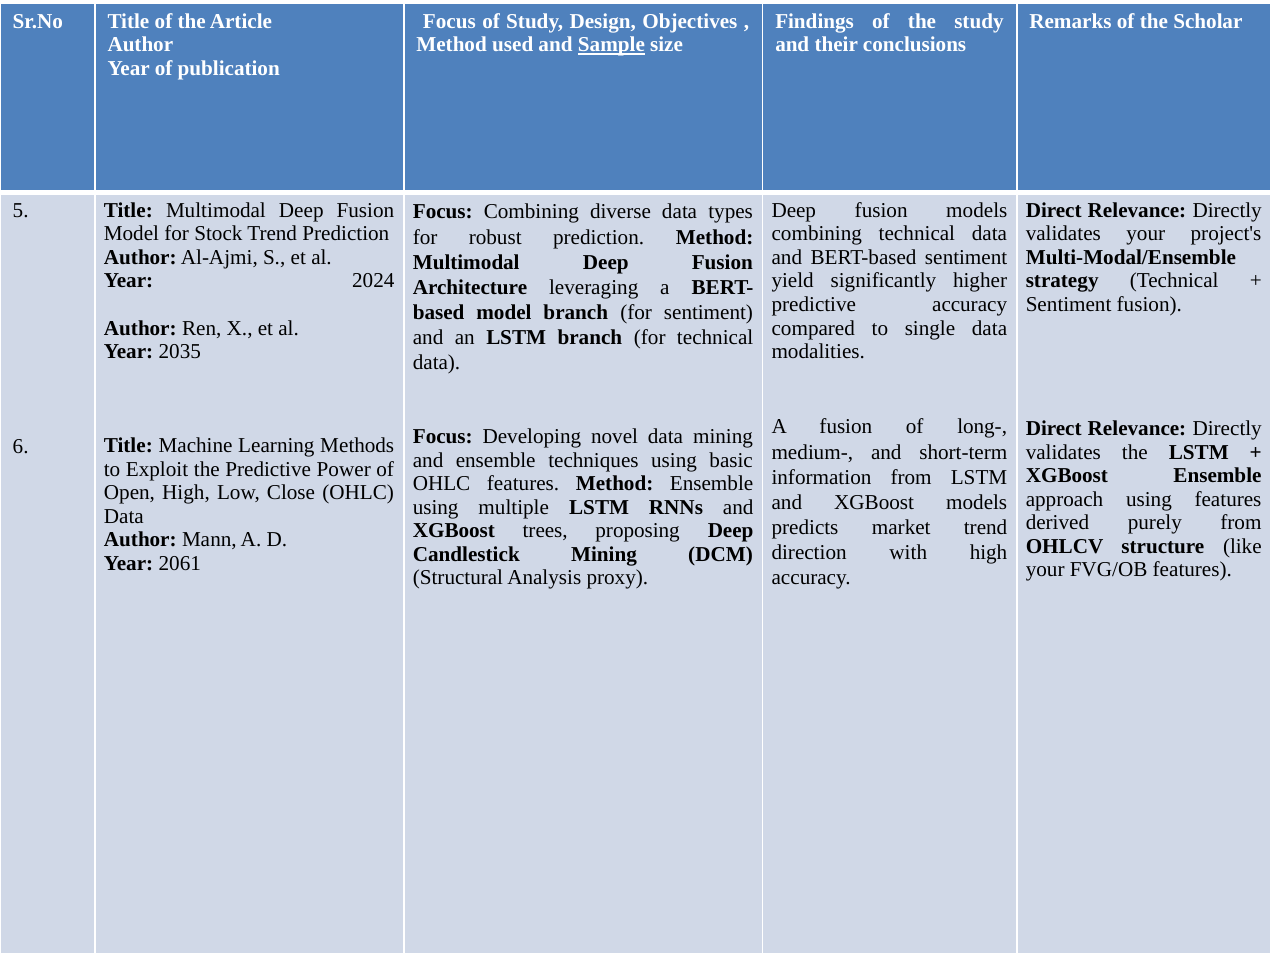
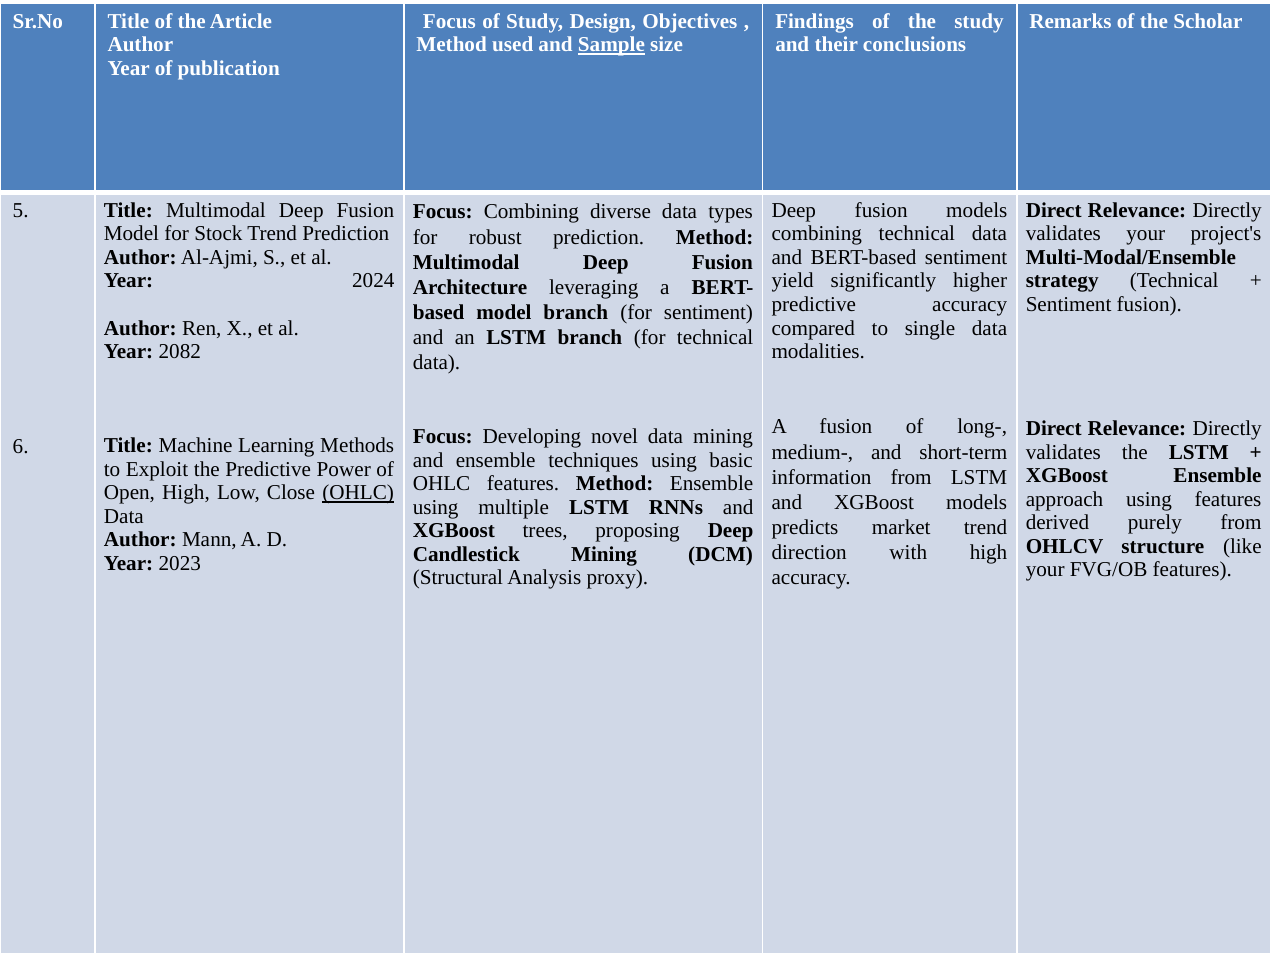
2035: 2035 -> 2082
OHLC at (358, 492) underline: none -> present
2061: 2061 -> 2023
